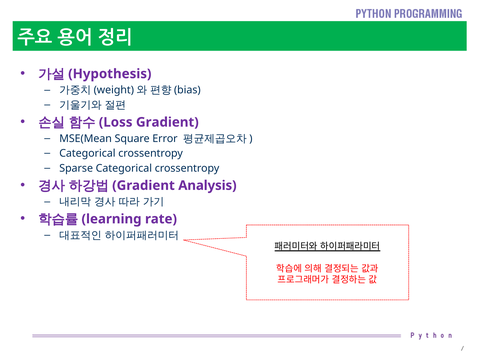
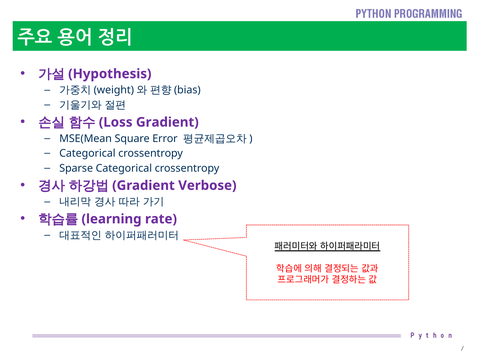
Analysis: Analysis -> Verbose
